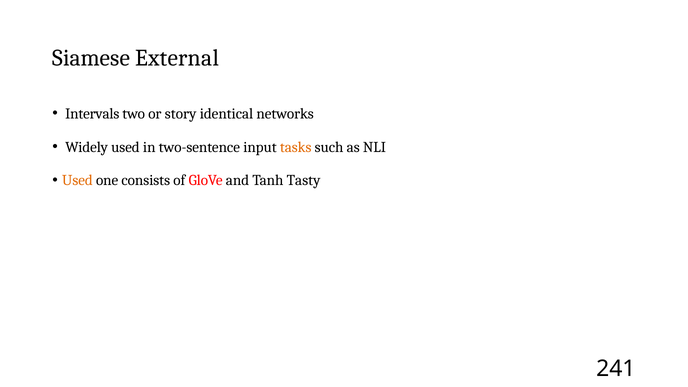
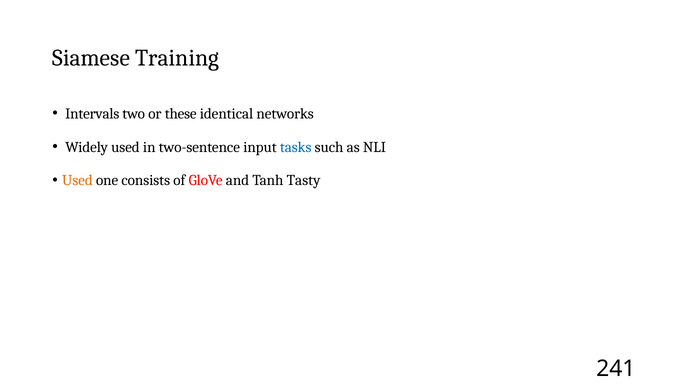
External: External -> Training
story: story -> these
tasks colour: orange -> blue
